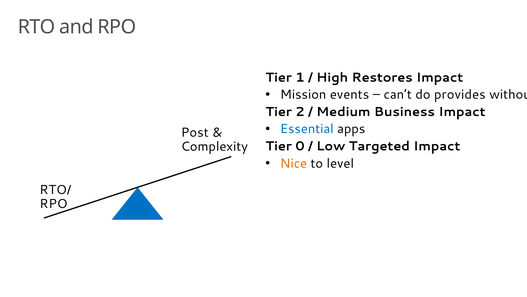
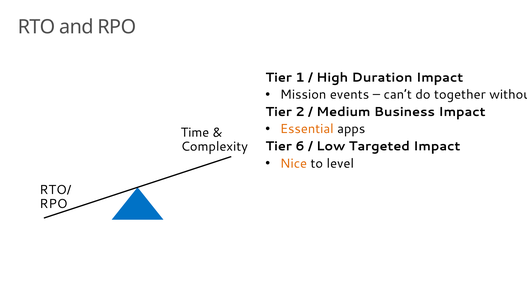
Restores: Restores -> Duration
provides: provides -> together
Essential colour: blue -> orange
Post: Post -> Time
0: 0 -> 6
